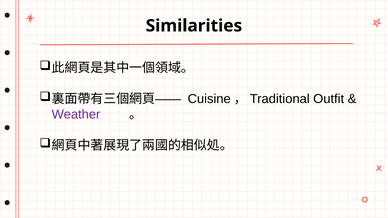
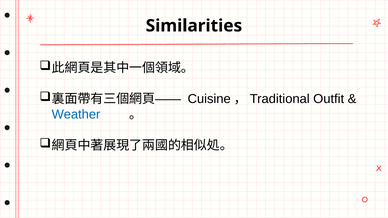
Weather colour: purple -> blue
